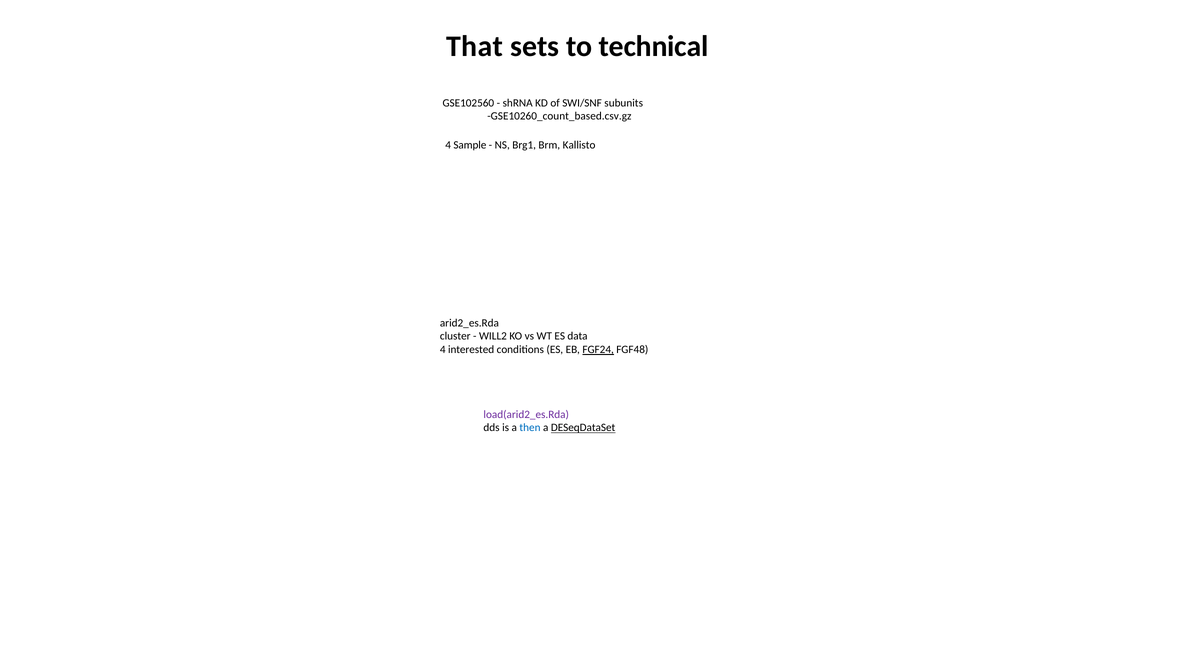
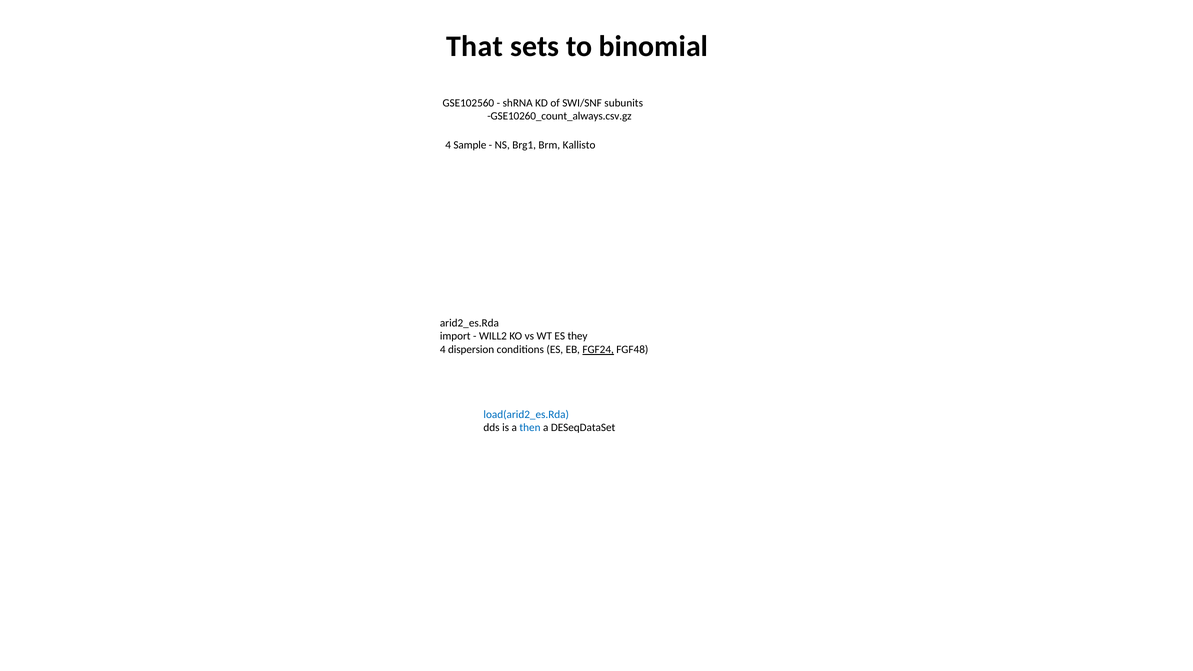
technical: technical -> binomial
GSE10260_count_based.csv.gz: GSE10260_count_based.csv.gz -> GSE10260_count_always.csv.gz
cluster: cluster -> import
data: data -> they
interested: interested -> dispersion
load(arid2_es.Rda colour: purple -> blue
DESeqDataSet underline: present -> none
